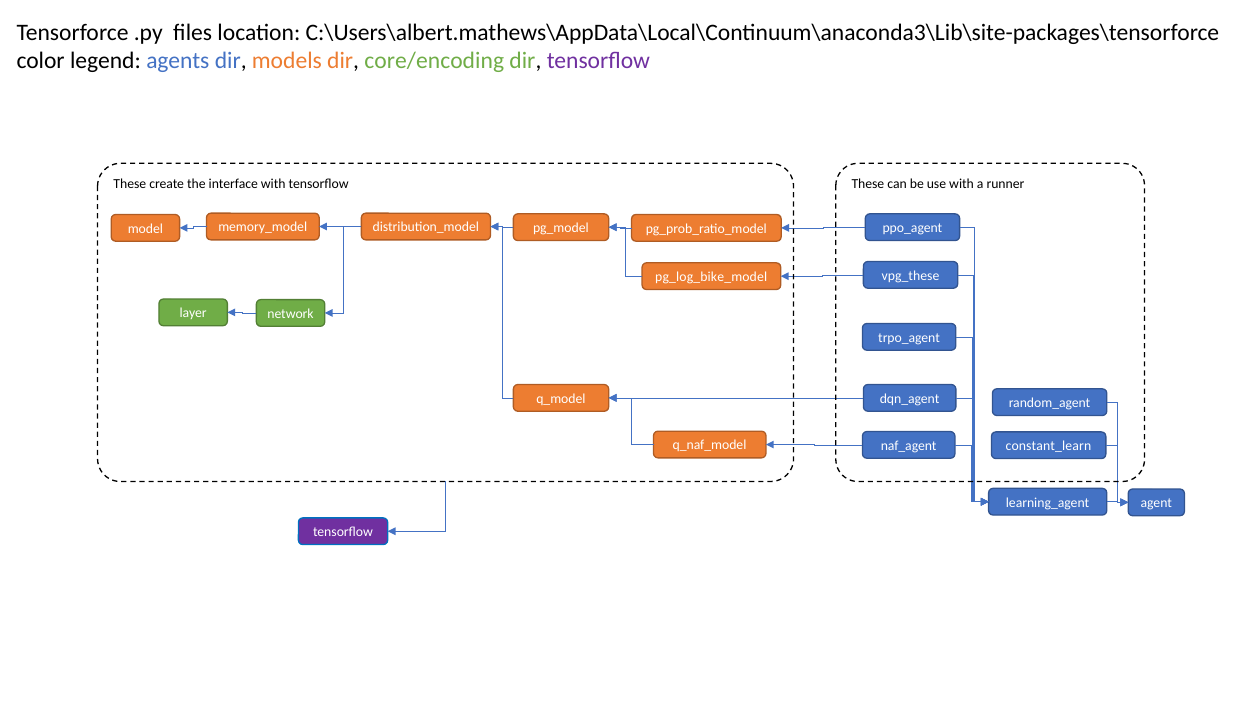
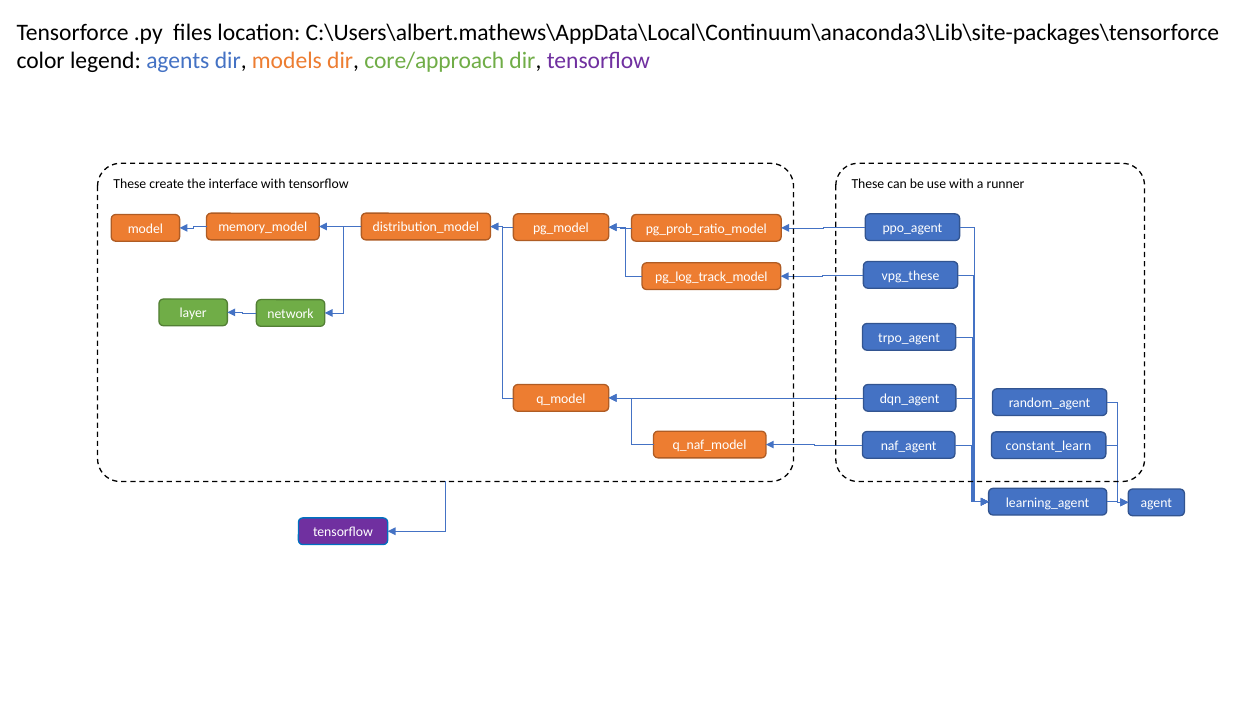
core/encoding: core/encoding -> core/approach
pg_log_bike_model: pg_log_bike_model -> pg_log_track_model
